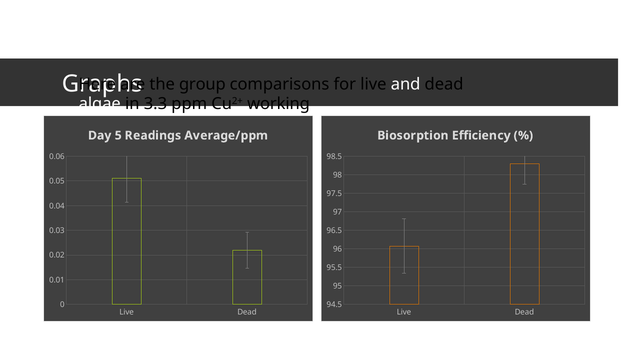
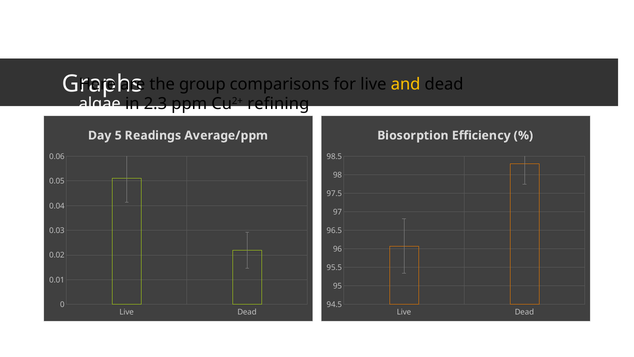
and colour: white -> yellow
3.3: 3.3 -> 2.3
working: working -> refining
